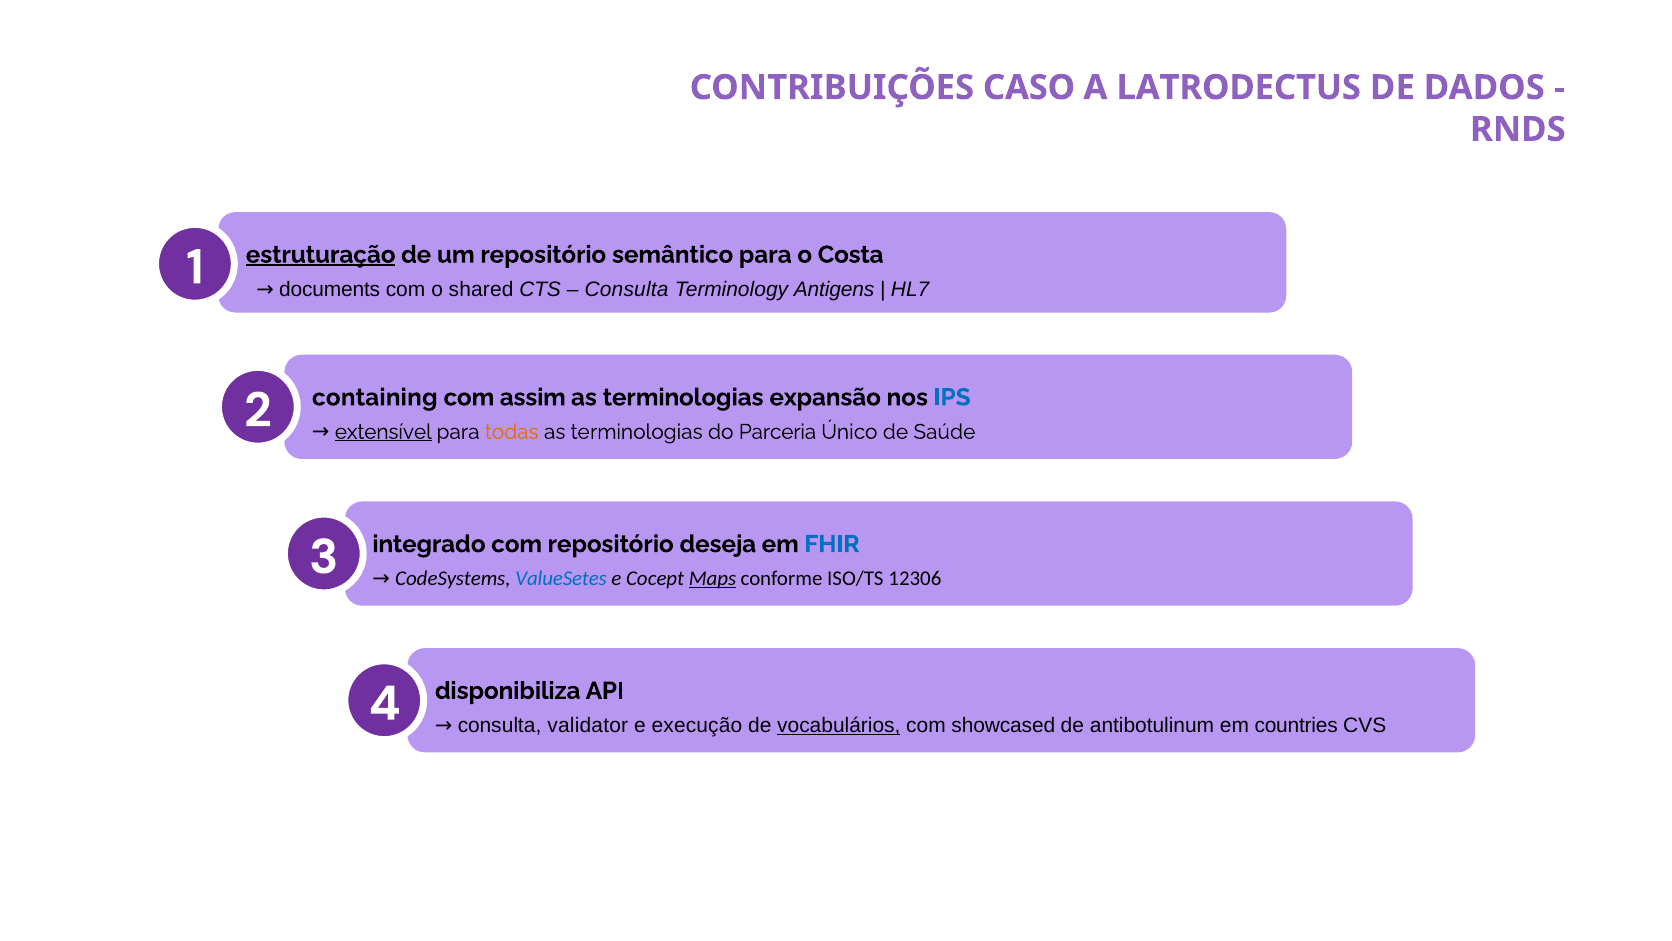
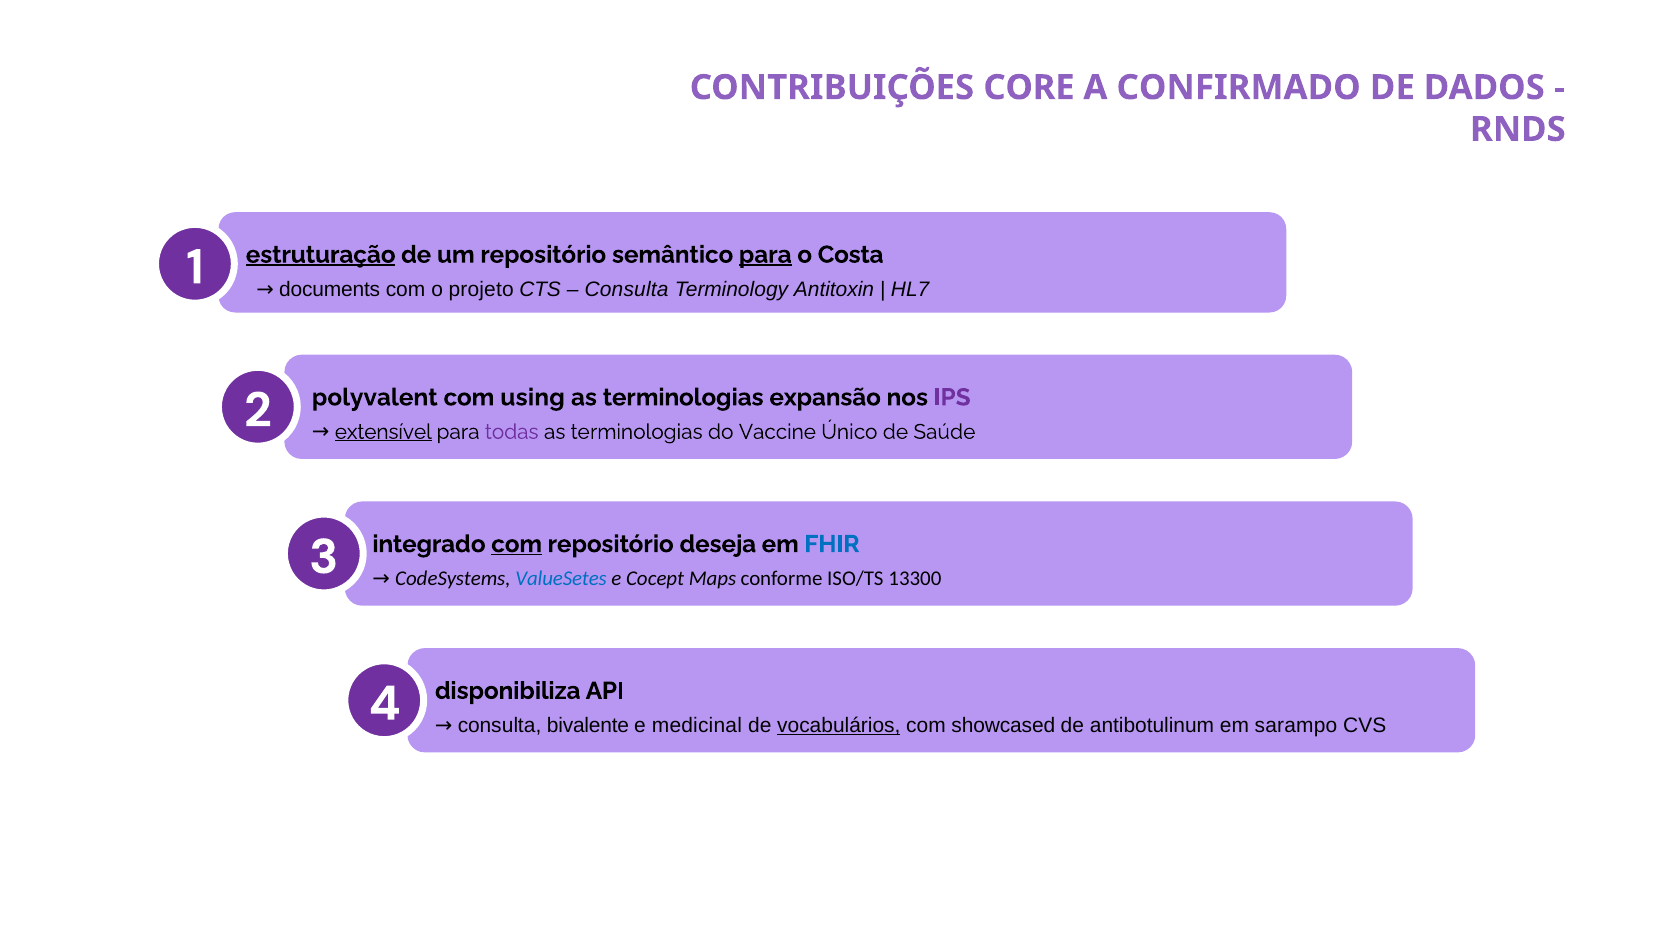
CASO: CASO -> CORE
LATRODECTUS: LATRODECTUS -> CONFIRMADO
para at (765, 255) underline: none -> present
shared: shared -> projeto
Antigens: Antigens -> Antitoxin
containing: containing -> polyvalent
assim: assim -> using
IPS colour: blue -> purple
todas colour: orange -> purple
Parceria: Parceria -> Vaccine
com at (517, 544) underline: none -> present
Maps underline: present -> none
12306: 12306 -> 13300
validator: validator -> bivalente
execução: execução -> medicinal
countries: countries -> sarampo
